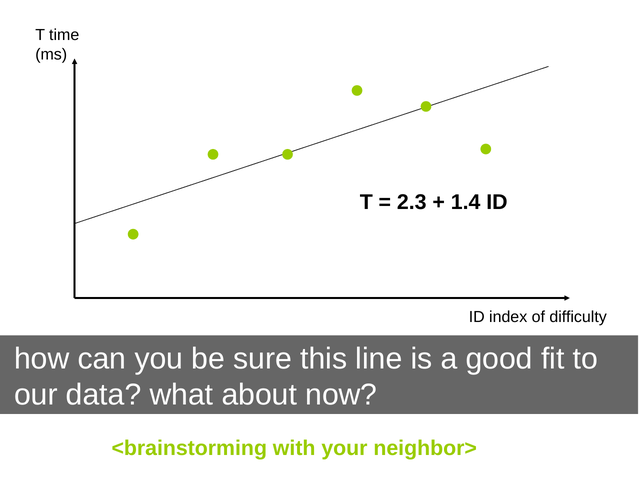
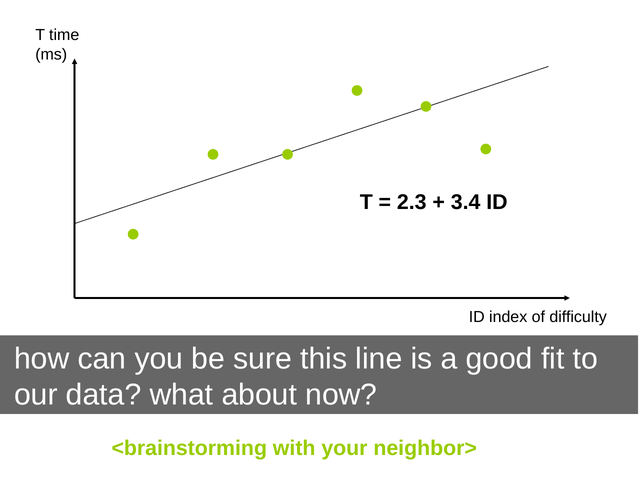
1.4: 1.4 -> 3.4
